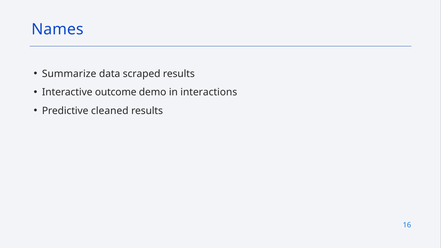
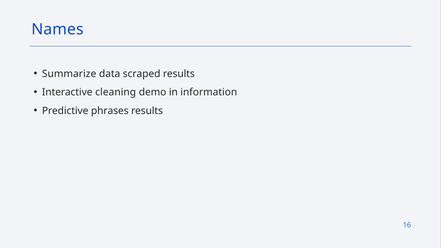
outcome: outcome -> cleaning
interactions: interactions -> information
cleaned: cleaned -> phrases
